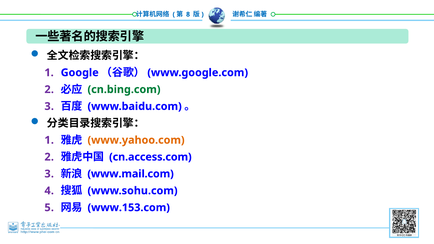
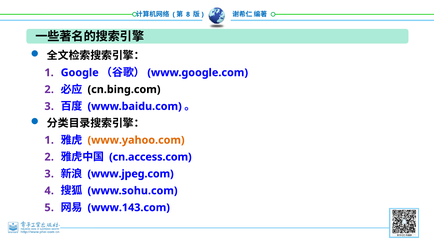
cn.bing.com colour: green -> black
www.mail.com: www.mail.com -> www.jpeg.com
www.153.com: www.153.com -> www.143.com
